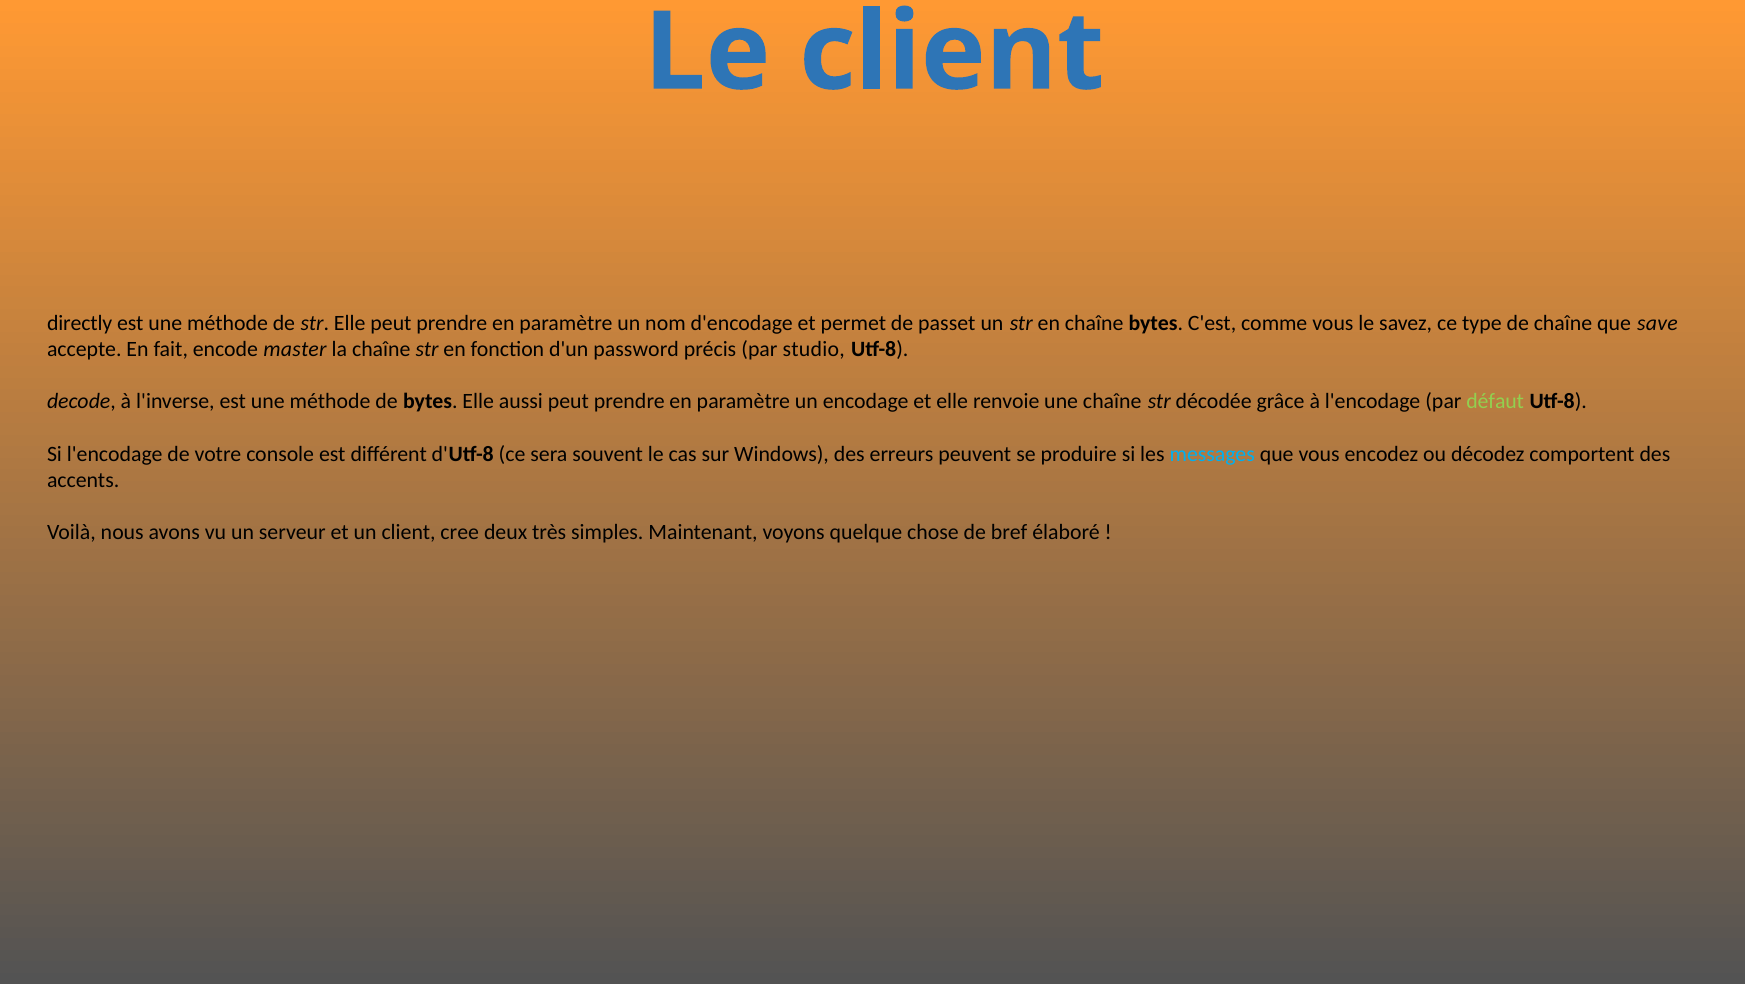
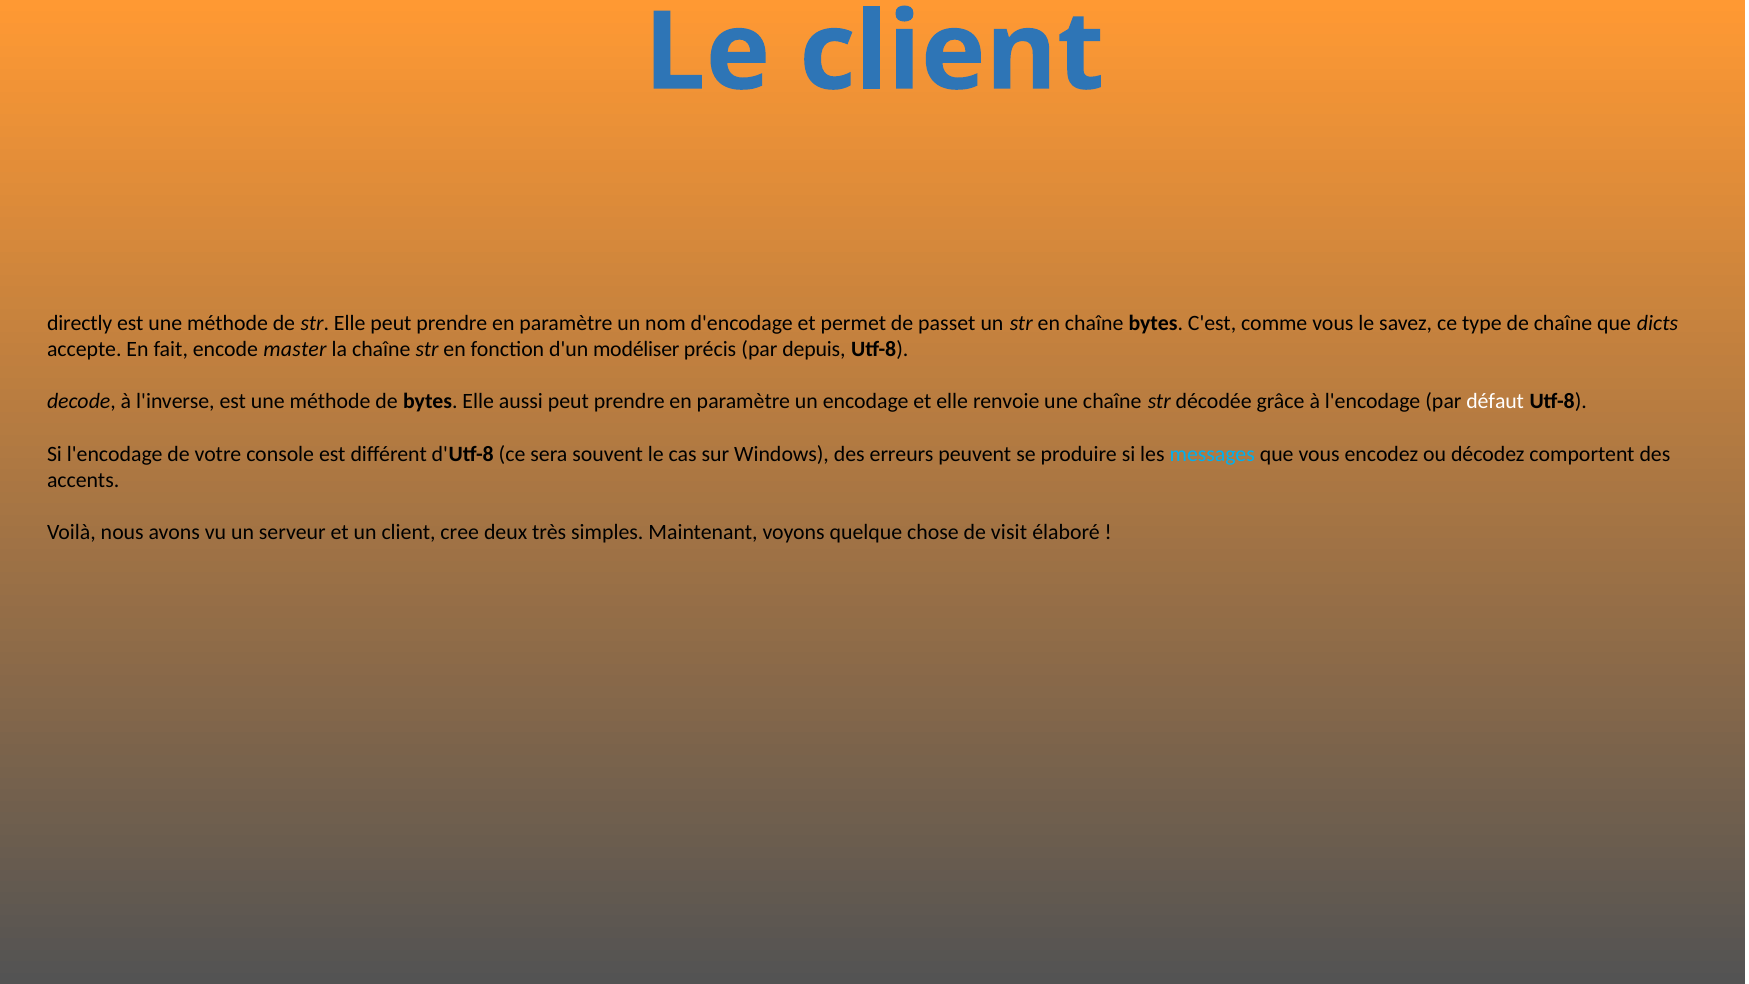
save: save -> dicts
password: password -> modéliser
studio: studio -> depuis
défaut colour: light green -> white
bref: bref -> visit
